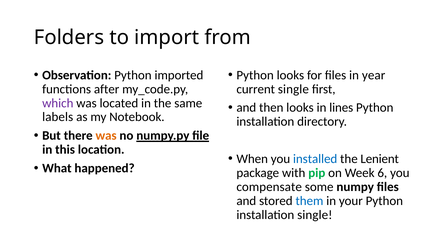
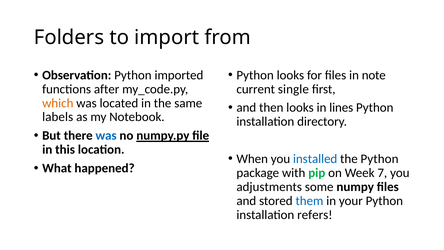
year: year -> note
which colour: purple -> orange
was at (106, 136) colour: orange -> blue
the Lenient: Lenient -> Python
6: 6 -> 7
compensate: compensate -> adjustments
installation single: single -> refers
